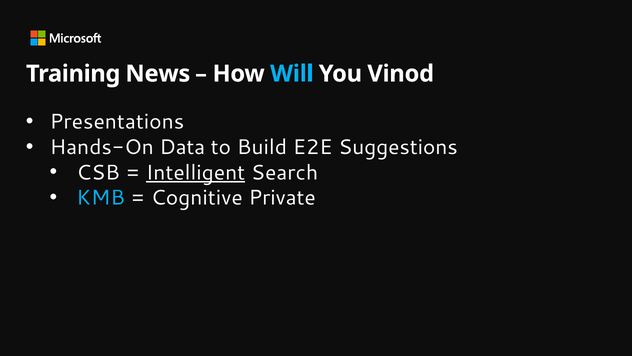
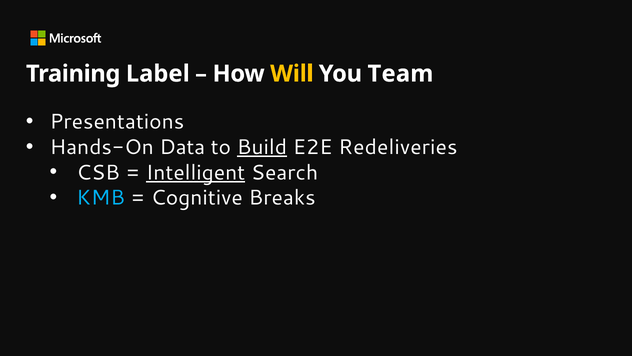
News: News -> Label
Will colour: light blue -> yellow
Vinod: Vinod -> Team
Build underline: none -> present
Suggestions: Suggestions -> Redeliveries
Private: Private -> Breaks
